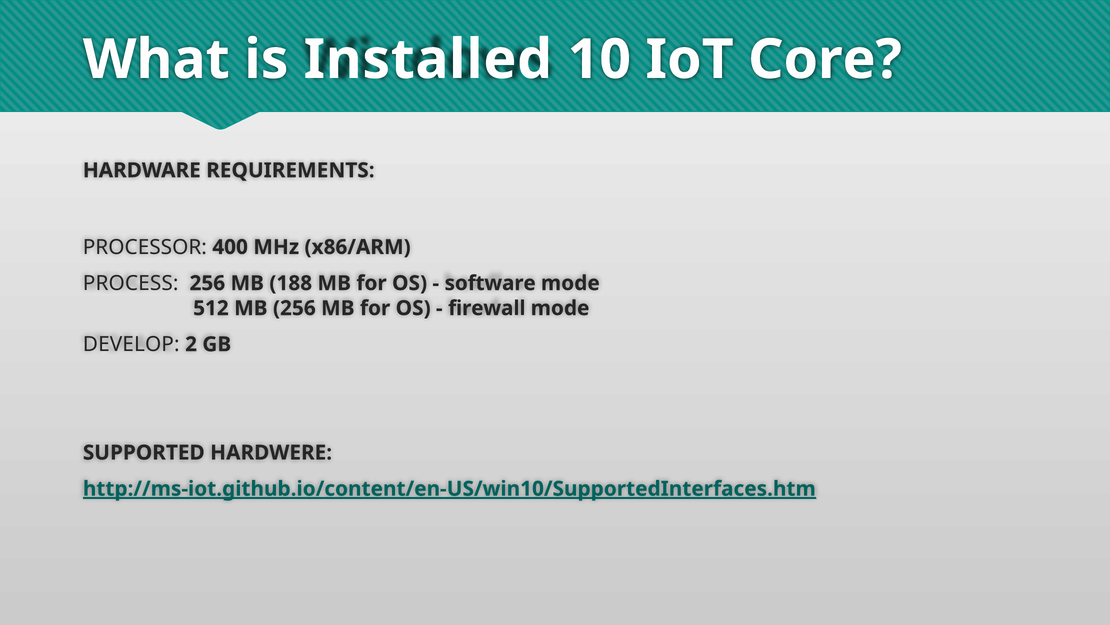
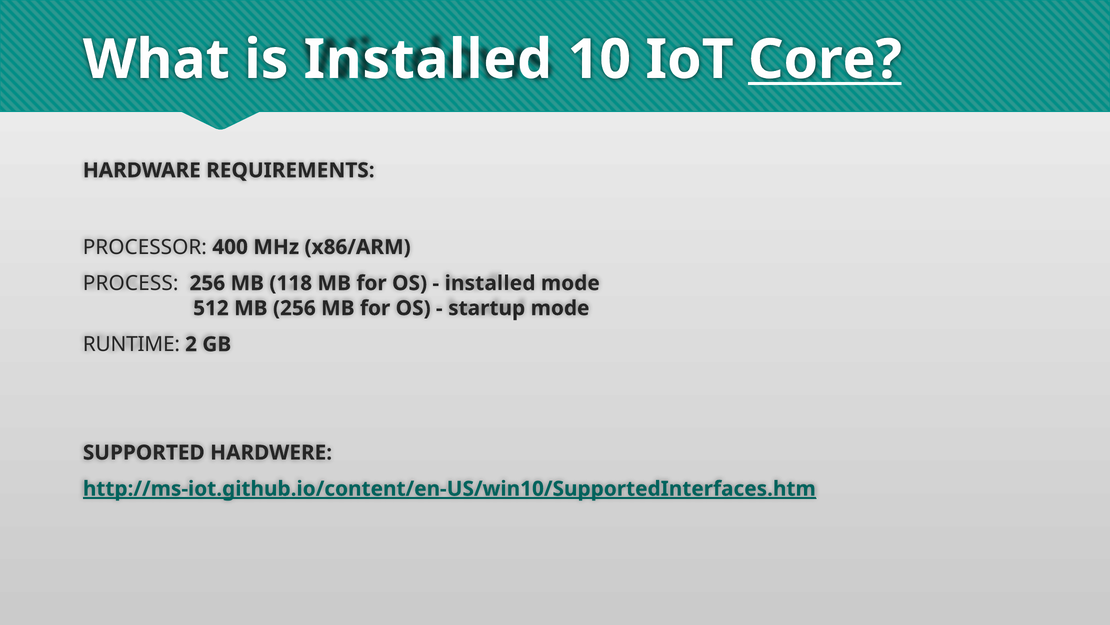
Core underline: none -> present
188: 188 -> 118
software at (490, 283): software -> installed
firewall: firewall -> startup
DEVELOP: DEVELOP -> RUNTIME
